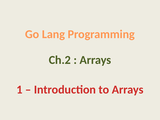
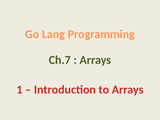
Ch.2: Ch.2 -> Ch.7
